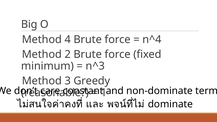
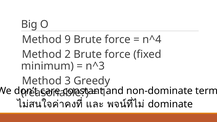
4: 4 -> 9
